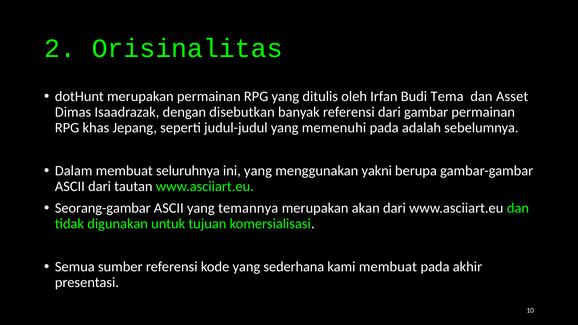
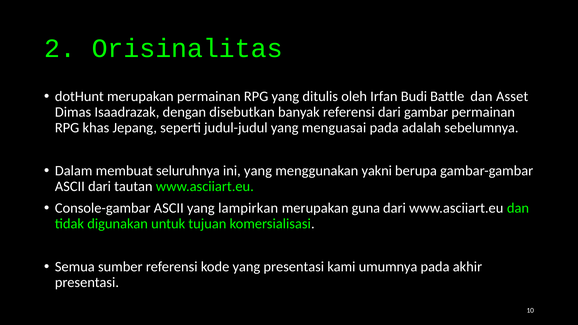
Tema: Tema -> Battle
memenuhi: memenuhi -> menguasai
Seorang-gambar: Seorang-gambar -> Console-gambar
temannya: temannya -> lampirkan
akan: akan -> guna
yang sederhana: sederhana -> presentasi
kami membuat: membuat -> umumnya
